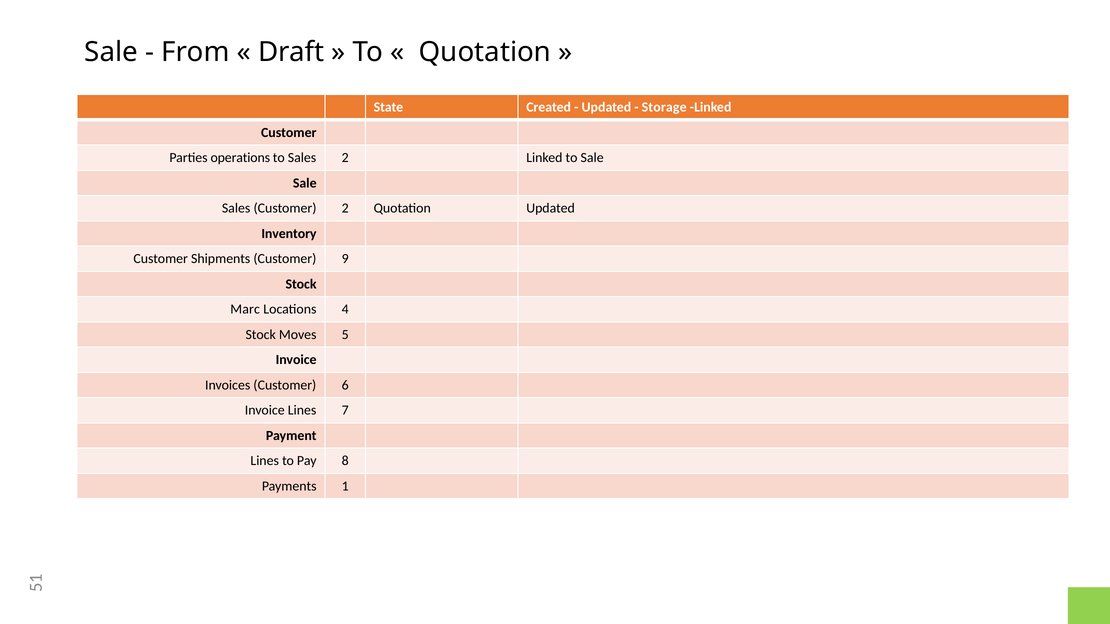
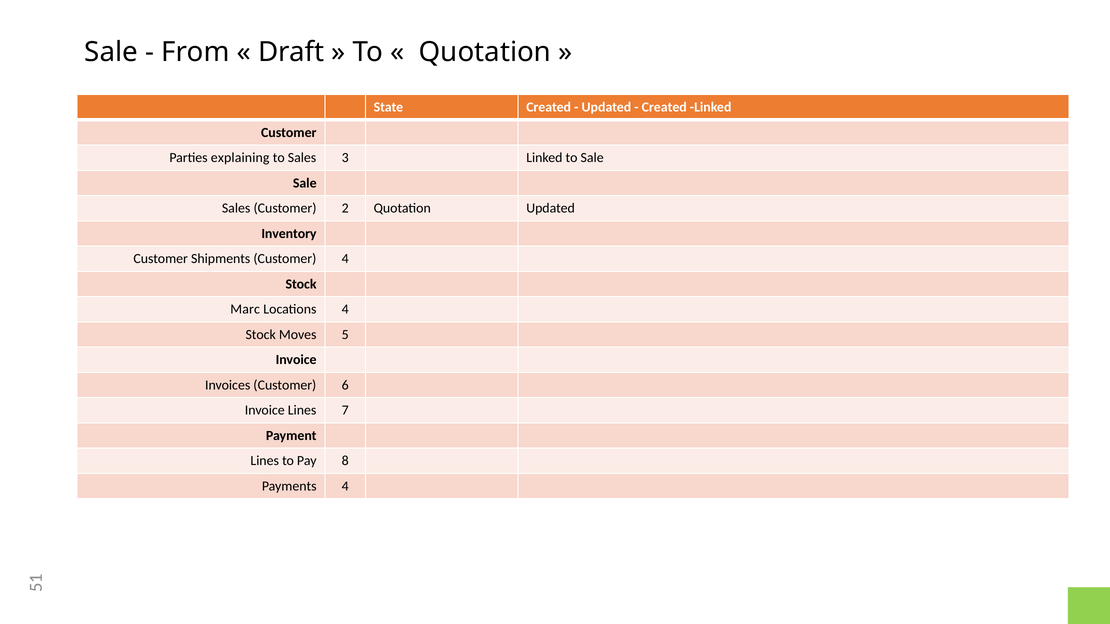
Storage at (664, 107): Storage -> Created
operations: operations -> explaining
Sales 2: 2 -> 3
Customer 9: 9 -> 4
Payments 1: 1 -> 4
